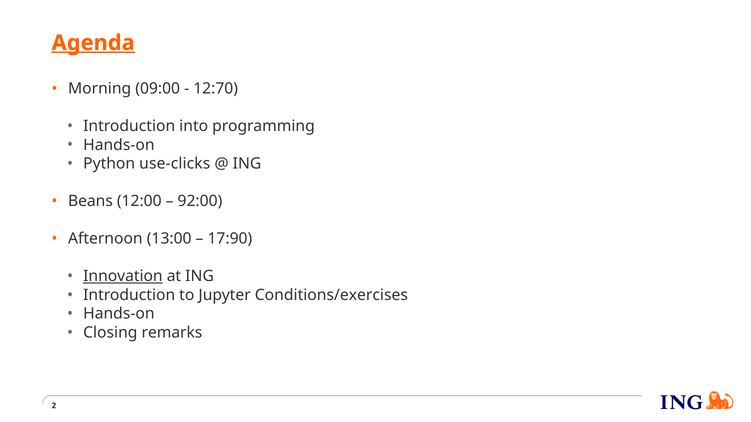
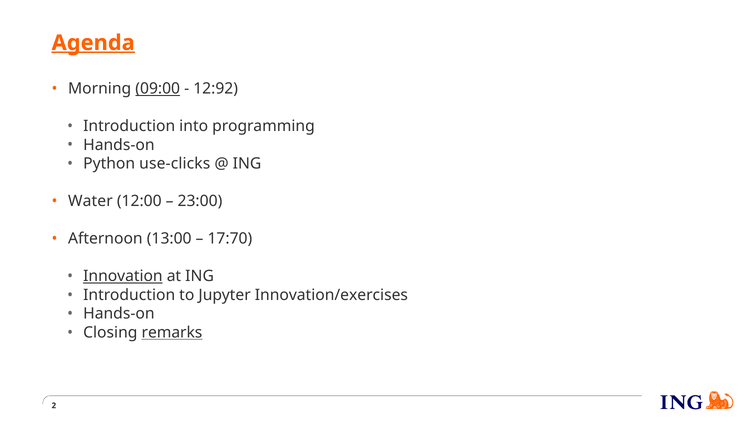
09:00 underline: none -> present
12:70: 12:70 -> 12:92
Beans: Beans -> Water
92:00: 92:00 -> 23:00
17:90: 17:90 -> 17:70
Conditions/exercises: Conditions/exercises -> Innovation/exercises
remarks underline: none -> present
